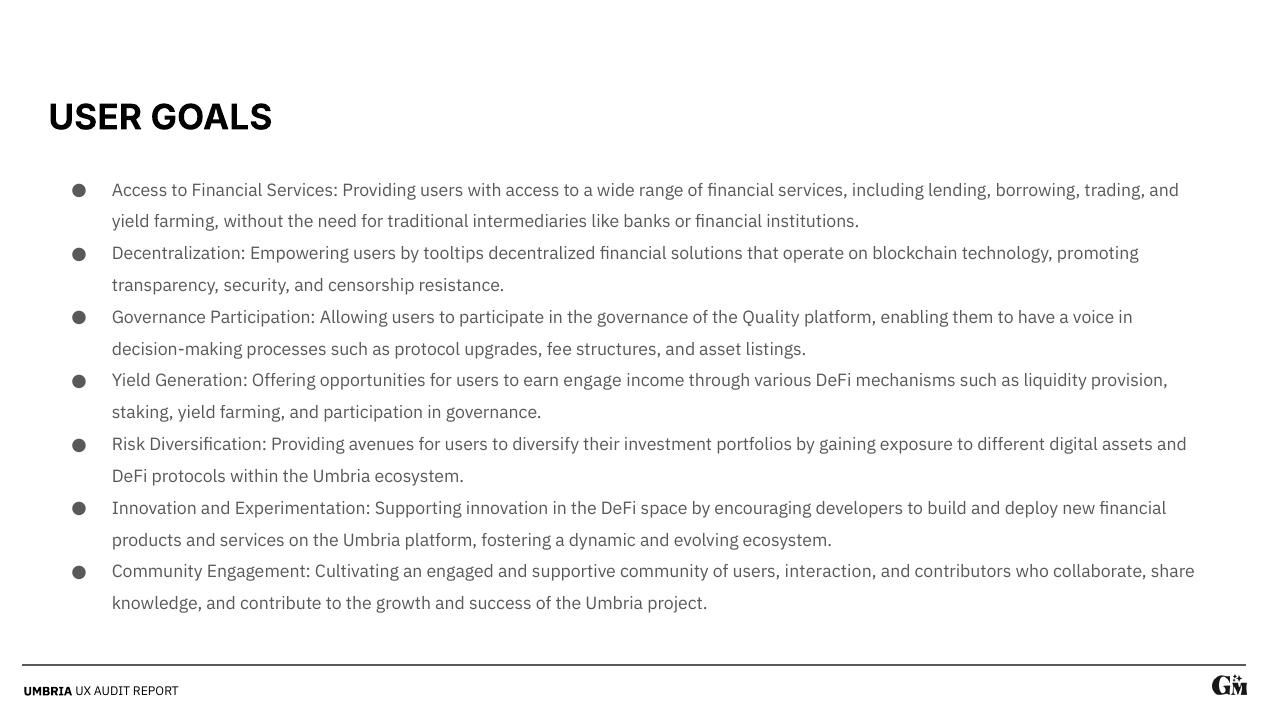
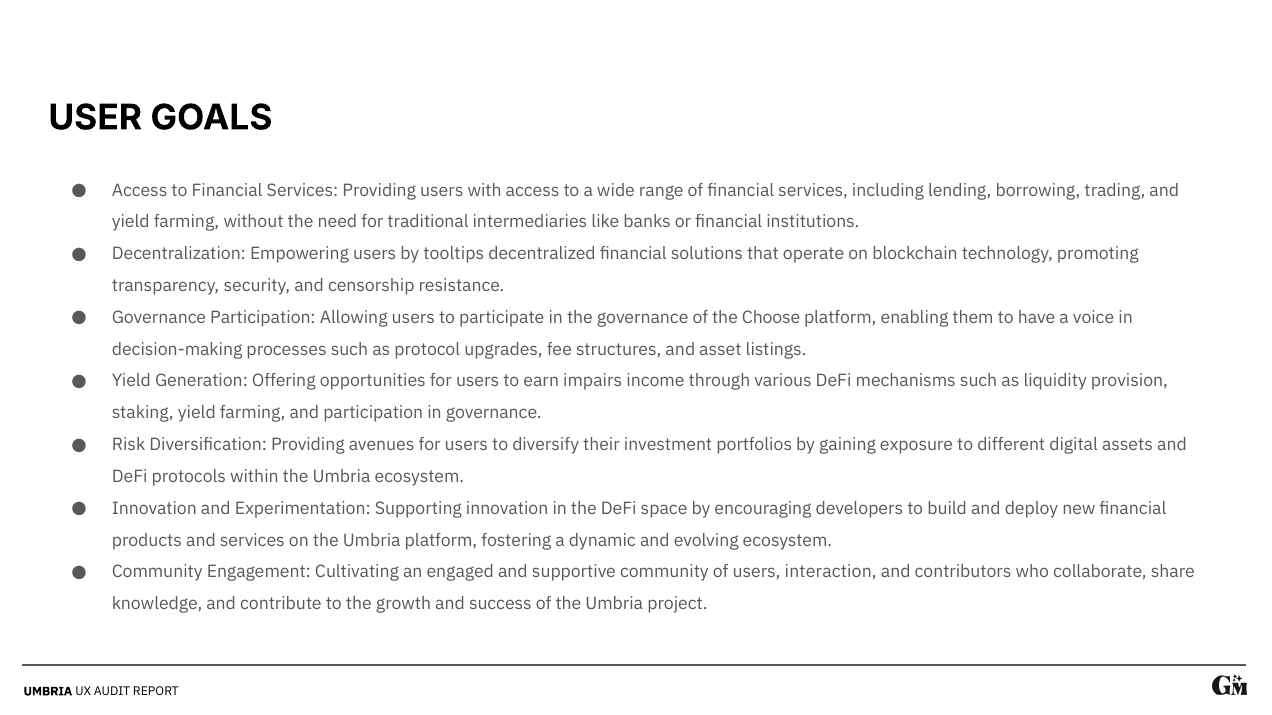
Quality: Quality -> Choose
engage: engage -> impairs
